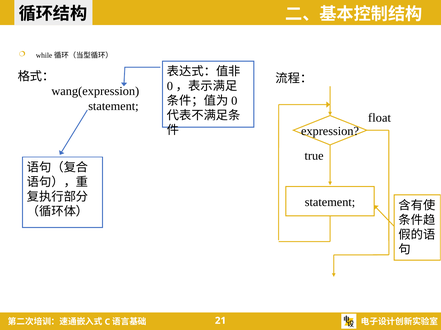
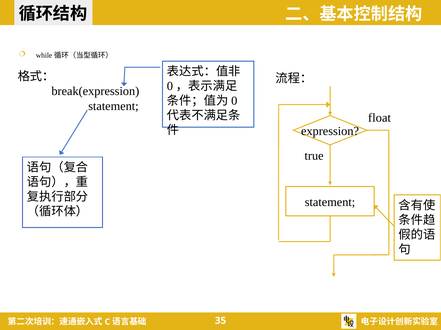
wang(expression: wang(expression -> break(expression
21: 21 -> 35
